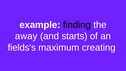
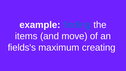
finding colour: black -> blue
away: away -> items
starts: starts -> move
